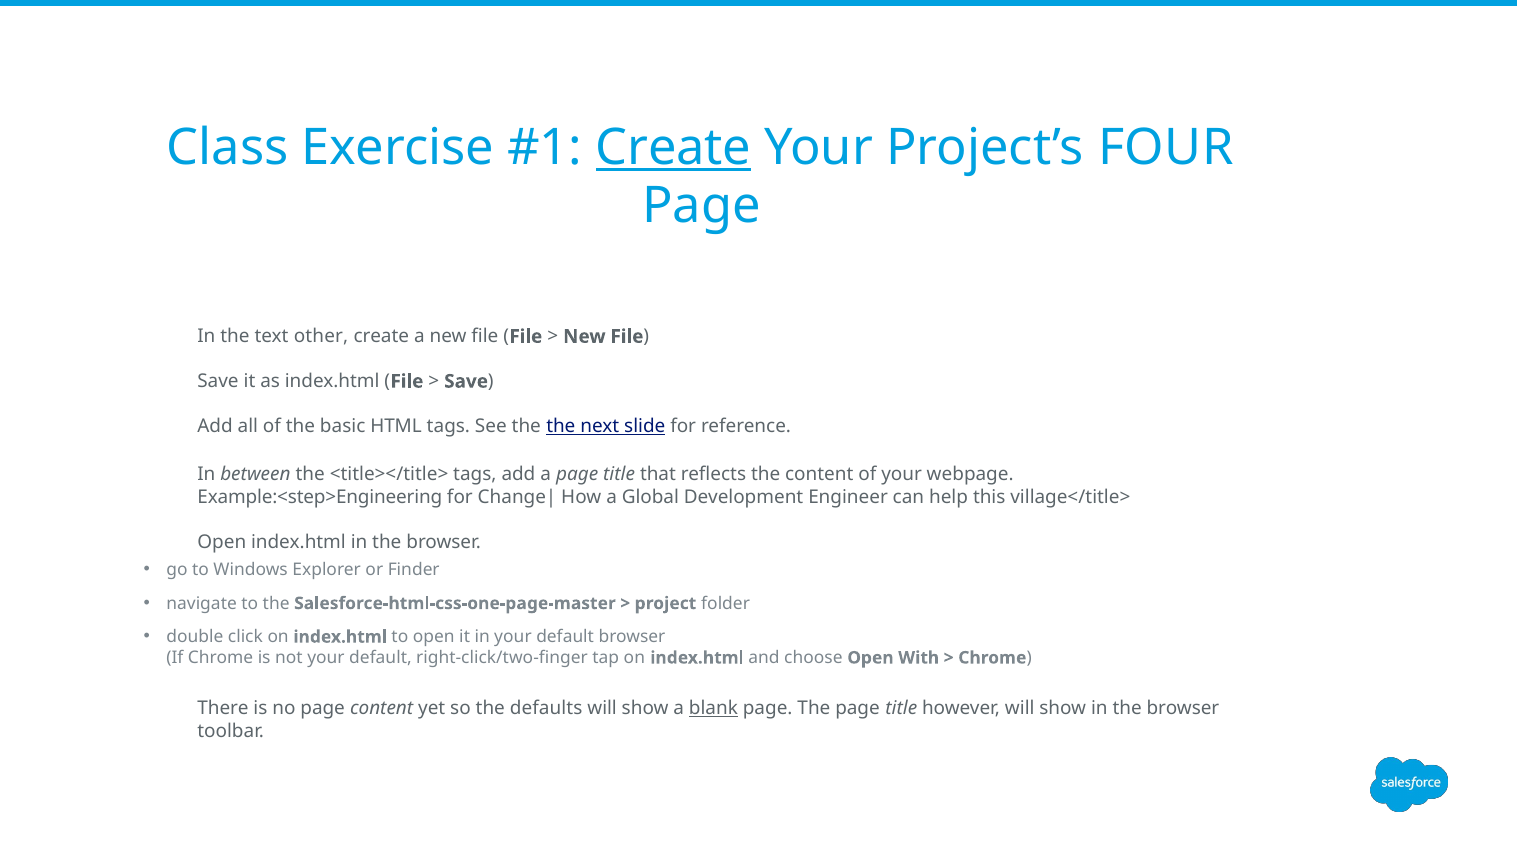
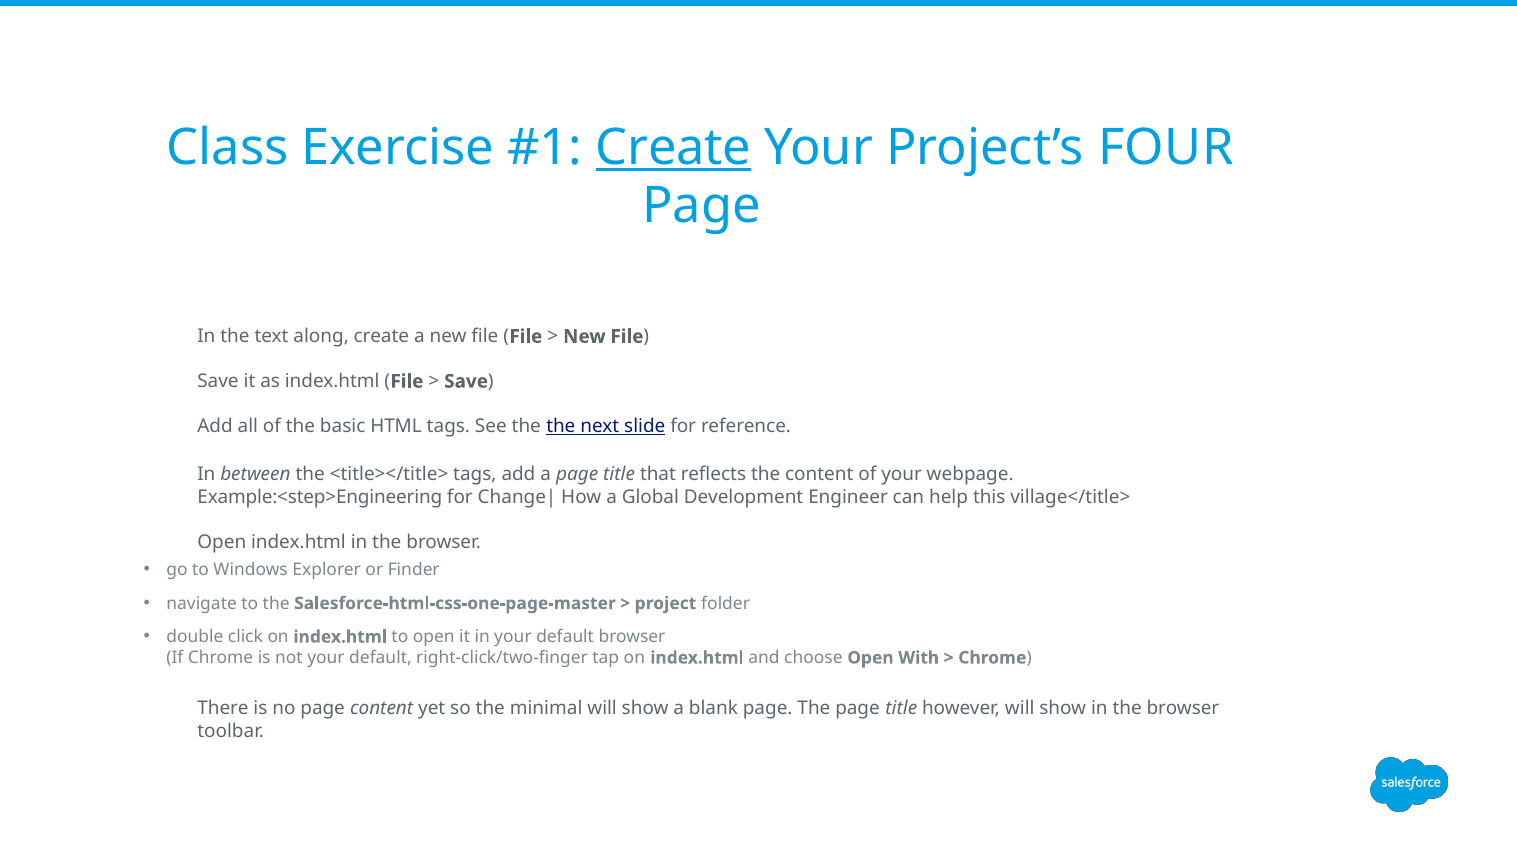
other: other -> along
defaults: defaults -> minimal
blank underline: present -> none
